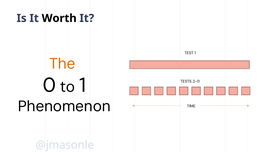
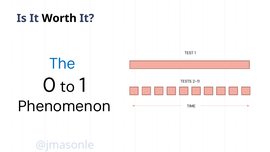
The colour: orange -> blue
